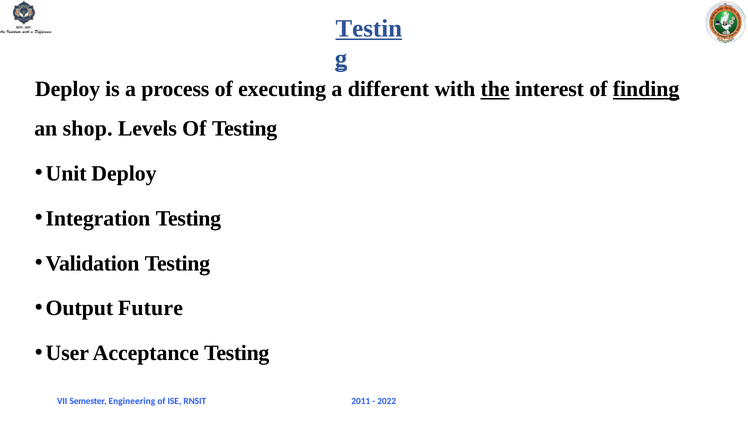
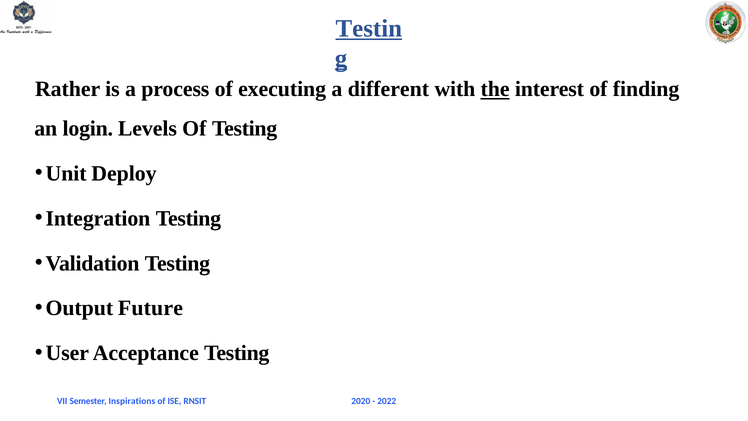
Deploy at (68, 89): Deploy -> Rather
finding underline: present -> none
shop: shop -> login
Engineering: Engineering -> Inspirations
2011: 2011 -> 2020
